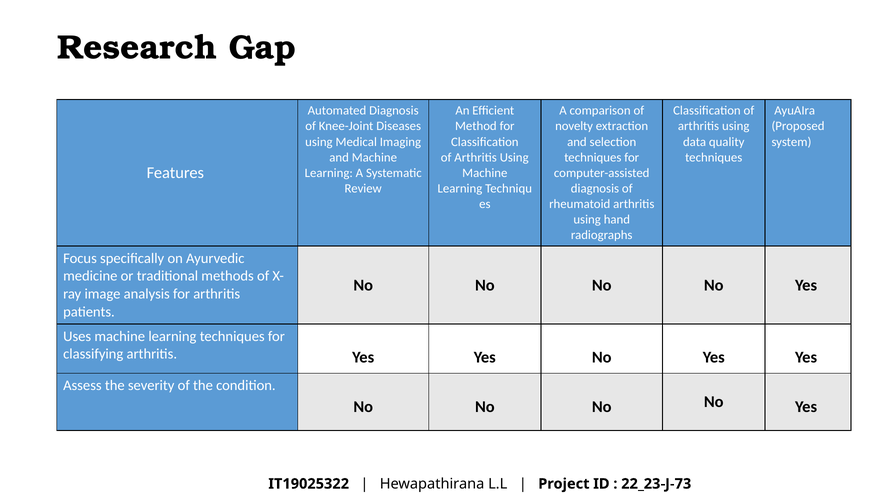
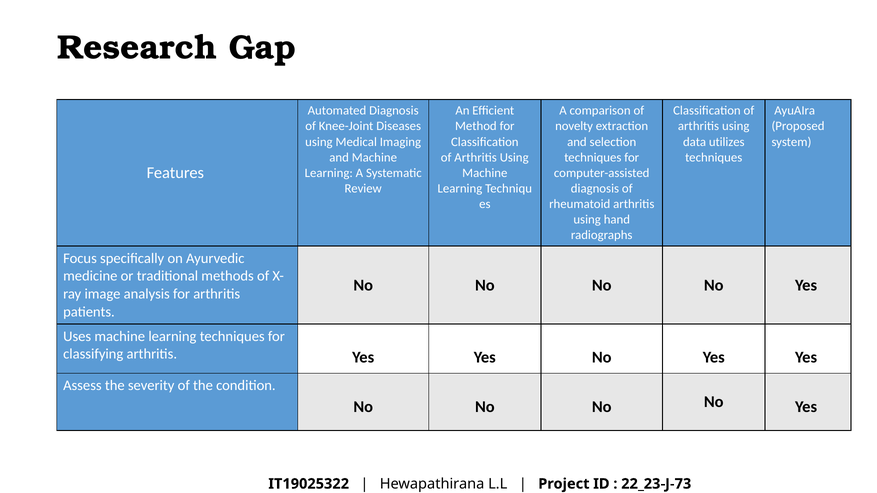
quality: quality -> utilizes
